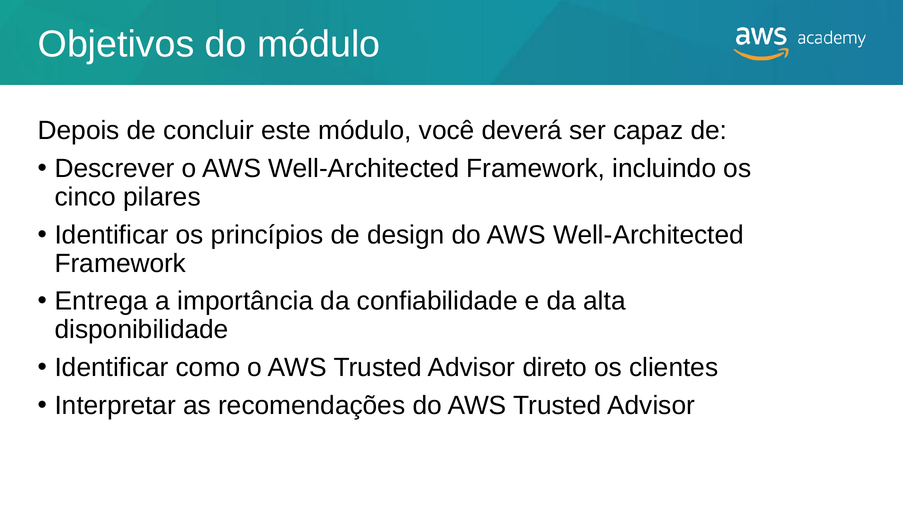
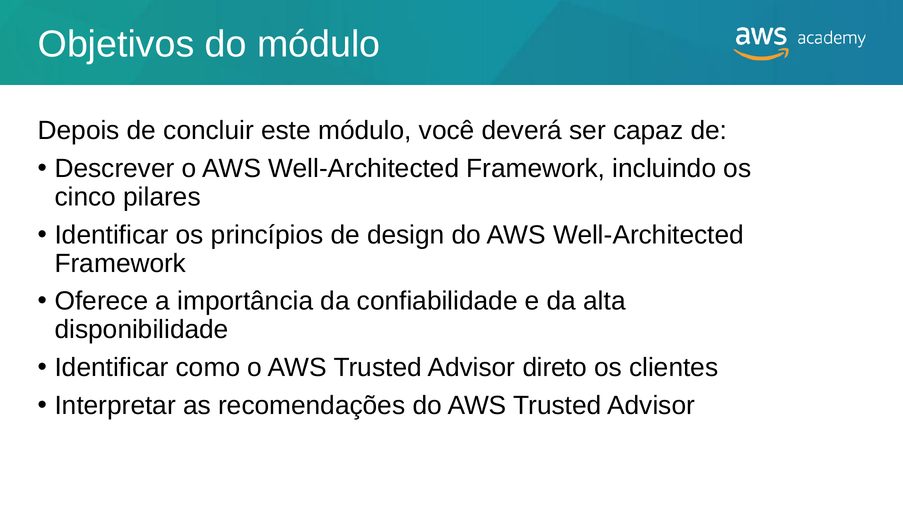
Entrega: Entrega -> Oferece
